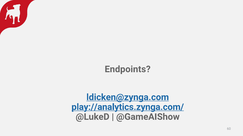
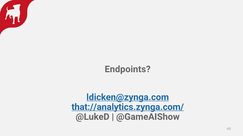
play://analytics.zynga.com/: play://analytics.zynga.com/ -> that://analytics.zynga.com/
